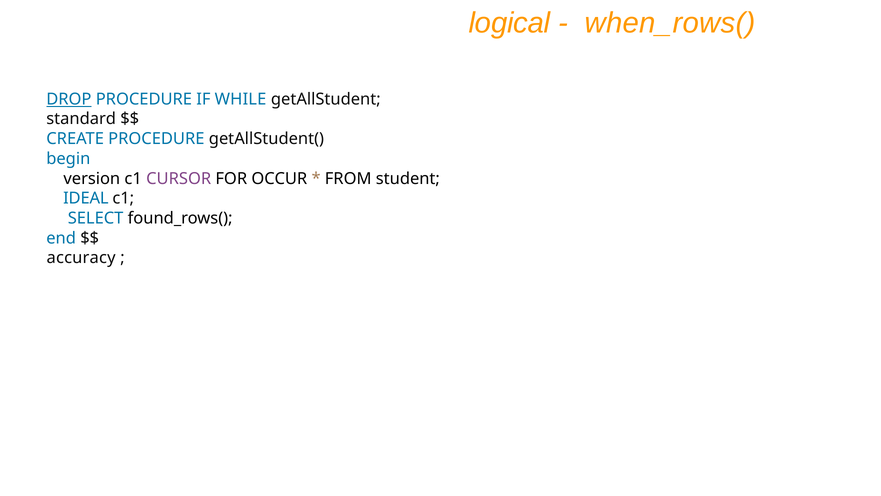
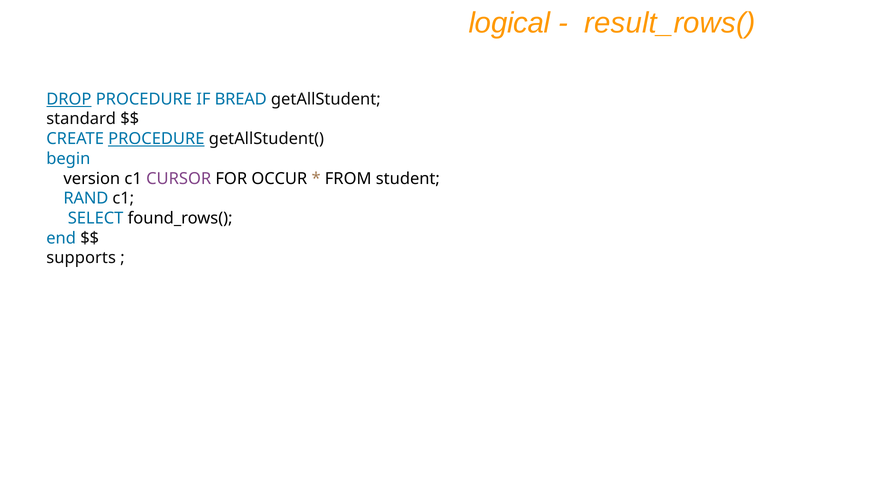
when_rows(: when_rows( -> result_rows(
WHILE: WHILE -> BREAD
PROCEDURE at (156, 139) underline: none -> present
IDEAL: IDEAL -> RAND
accuracy: accuracy -> supports
